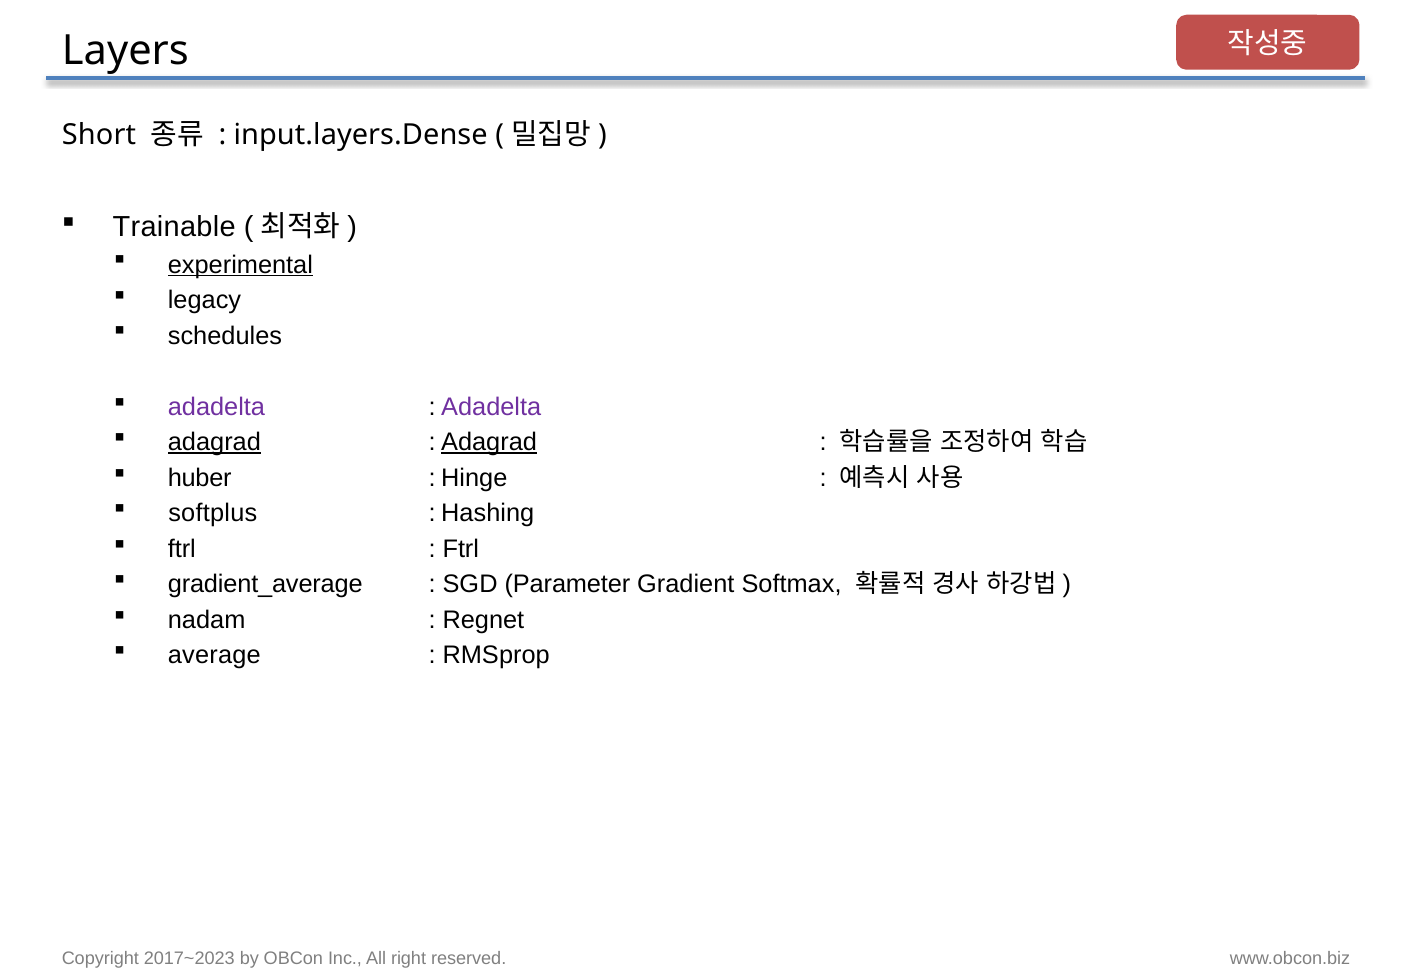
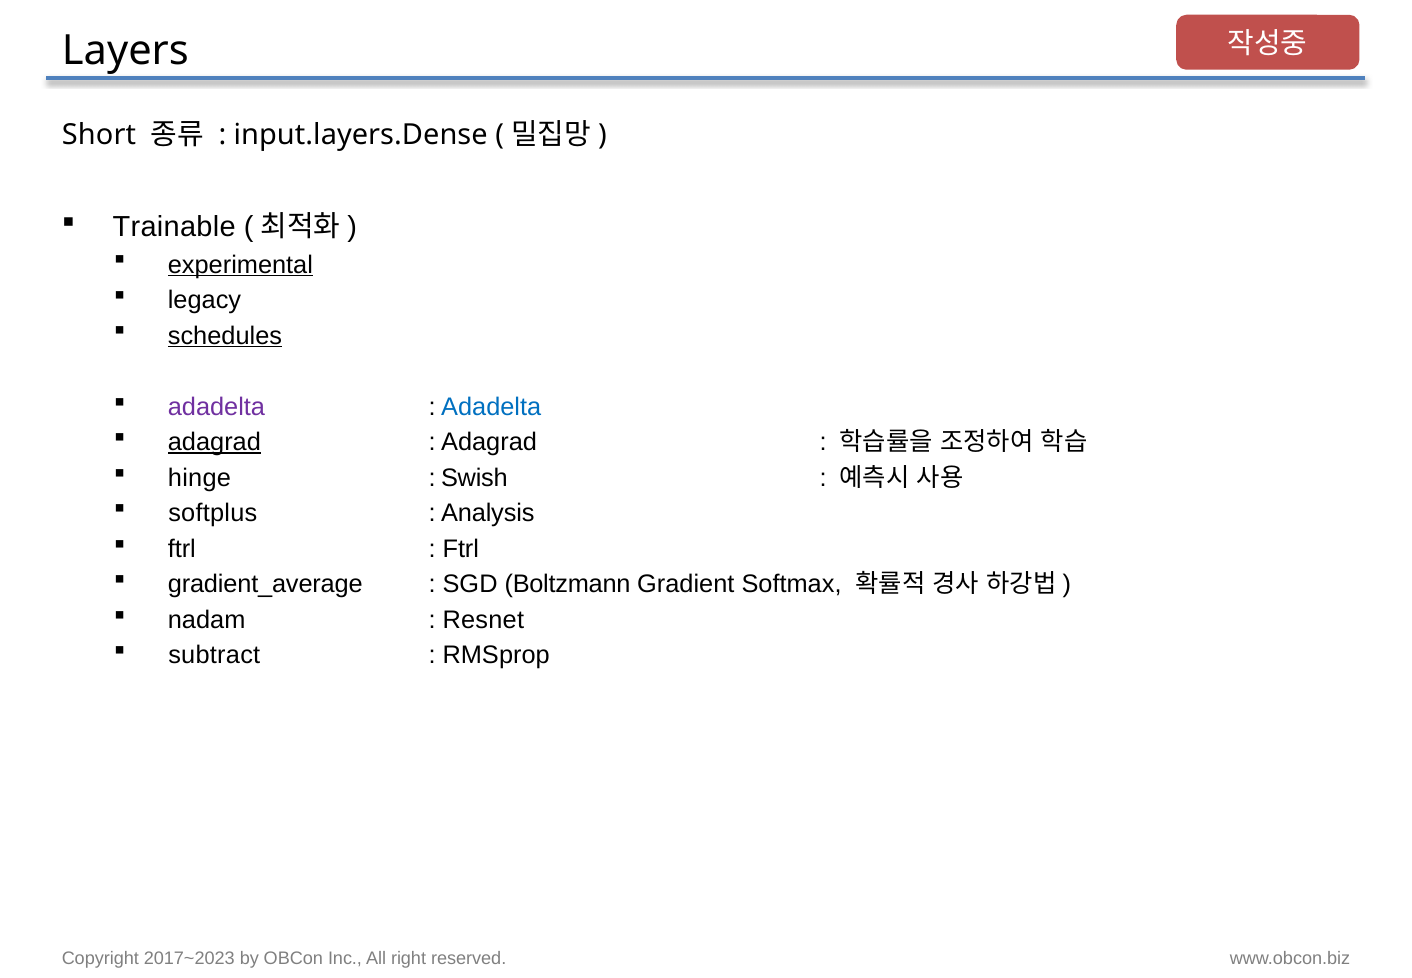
schedules underline: none -> present
Adadelta at (491, 407) colour: purple -> blue
Adagrad at (489, 442) underline: present -> none
huber: huber -> hinge
Hinge: Hinge -> Swish
Hashing: Hashing -> Analysis
Parameter: Parameter -> Boltzmann
Regnet: Regnet -> Resnet
average: average -> subtract
